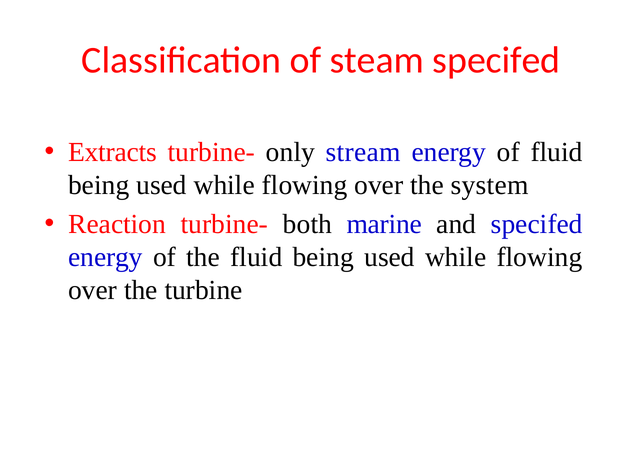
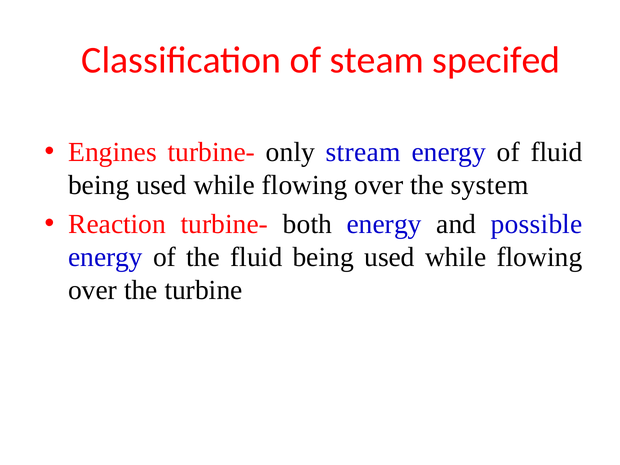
Extracts: Extracts -> Engines
both marine: marine -> energy
and specifed: specifed -> possible
